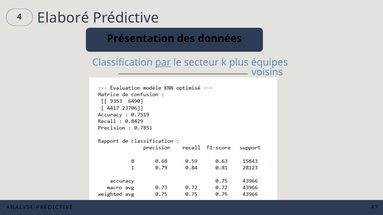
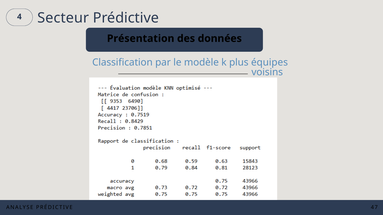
Elaboré: Elaboré -> Secteur
par underline: present -> none
secteur: secteur -> modèle
